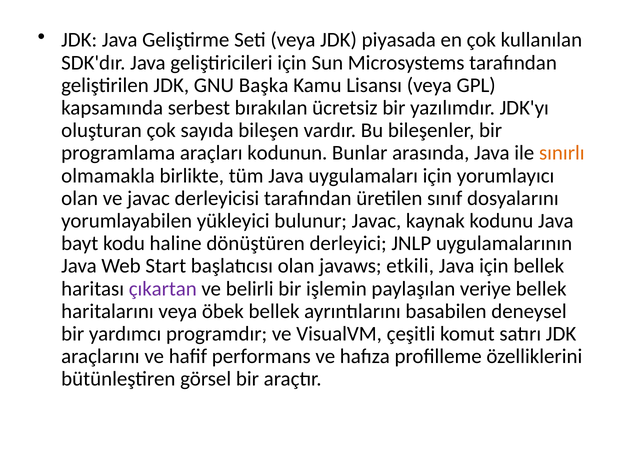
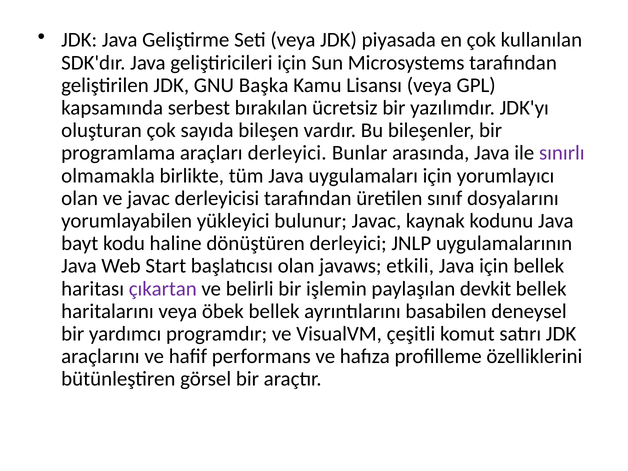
araçları kodunun: kodunun -> derleyici
sınırlı colour: orange -> purple
veriye: veriye -> devkit
